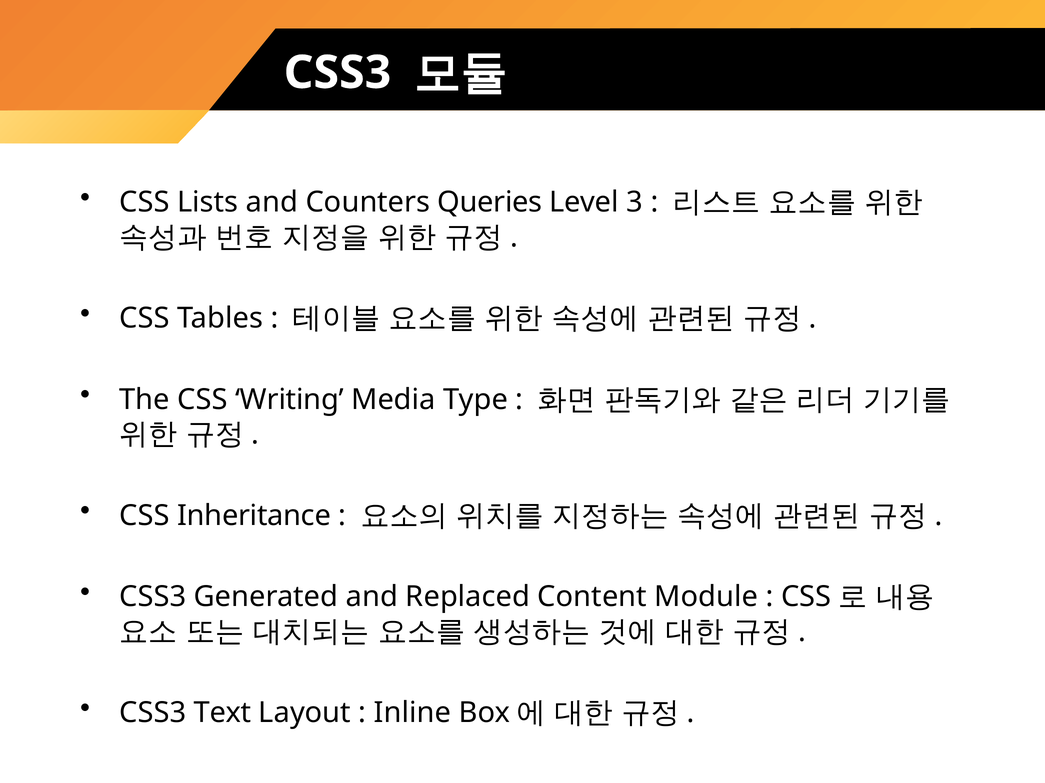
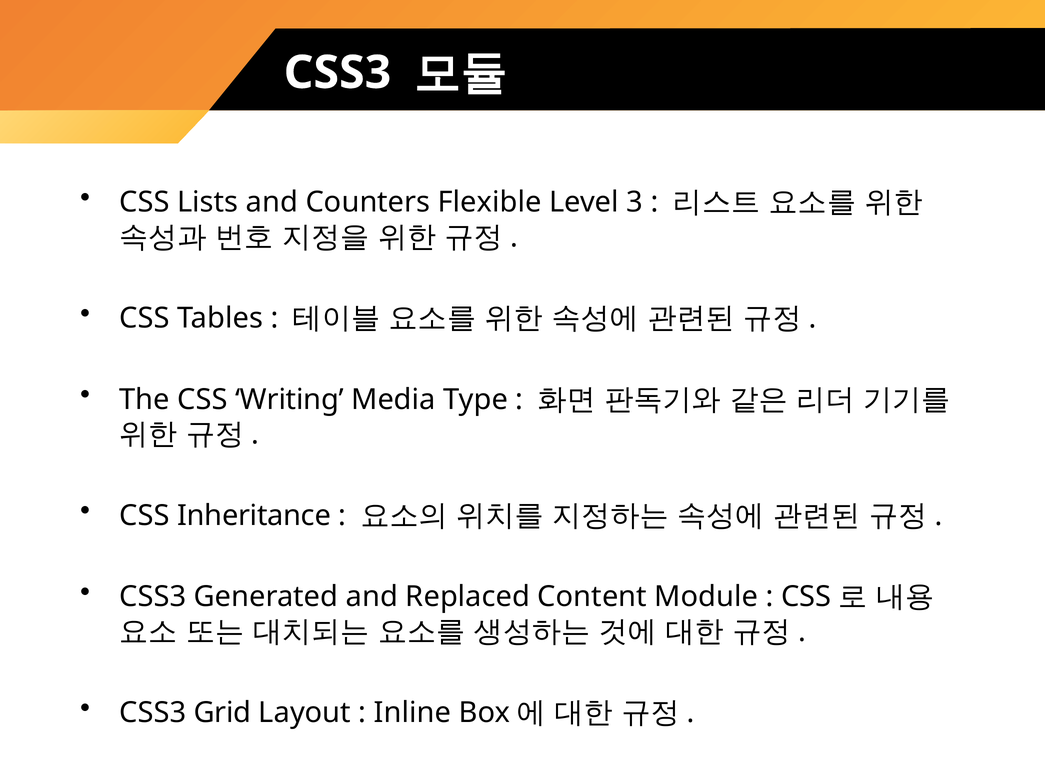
Queries: Queries -> Flexible
Text: Text -> Grid
